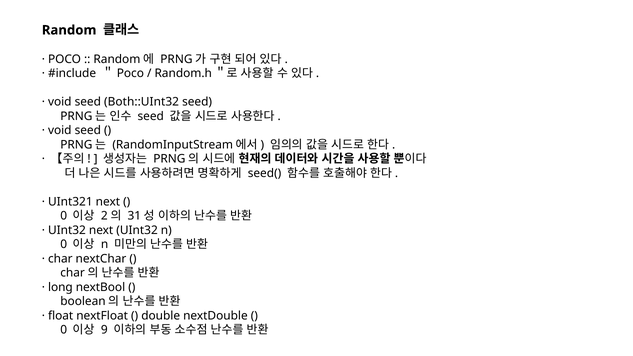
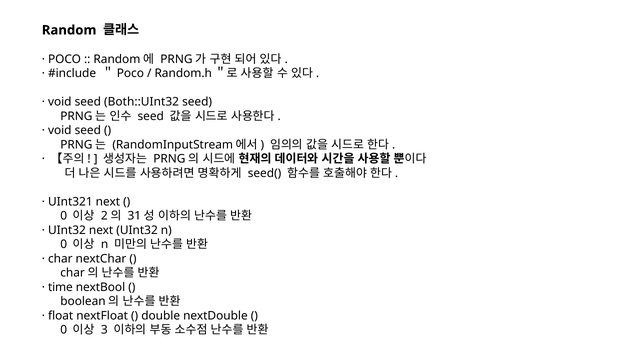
long: long -> time
9: 9 -> 3
